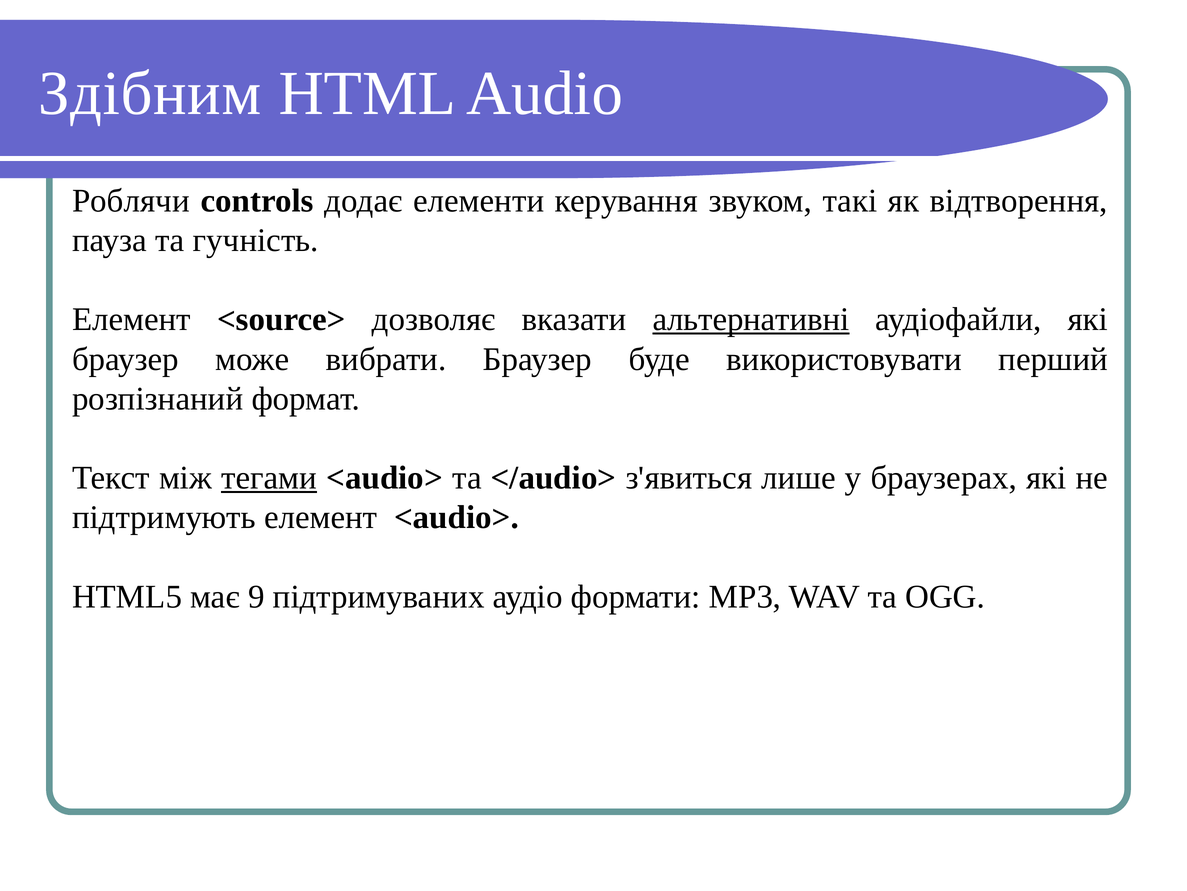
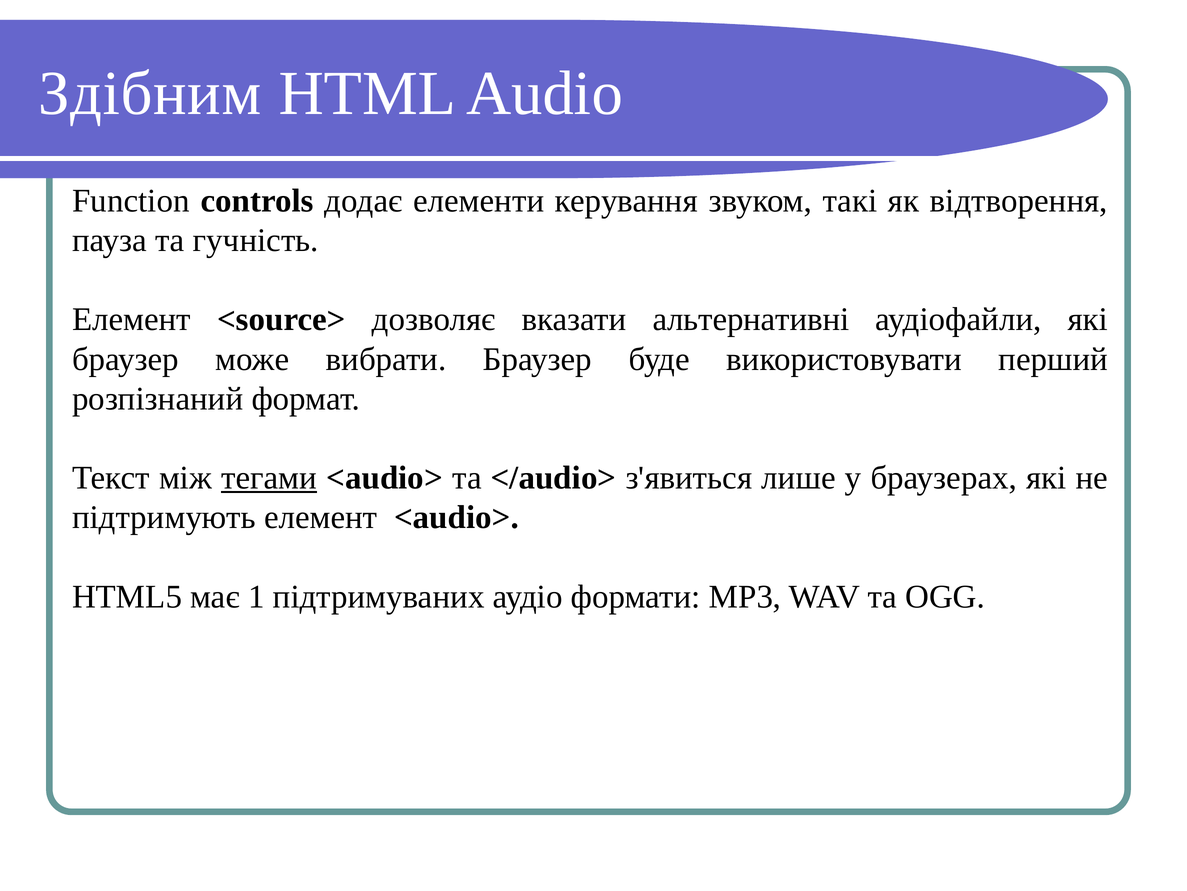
Роблячи: Роблячи -> Function
альтернативні underline: present -> none
9: 9 -> 1
